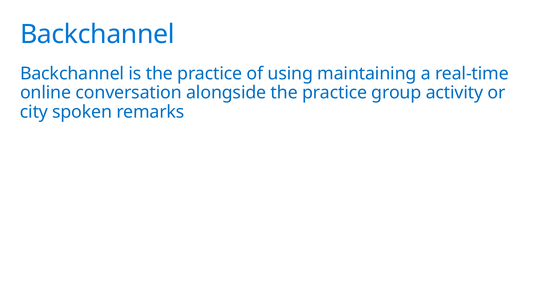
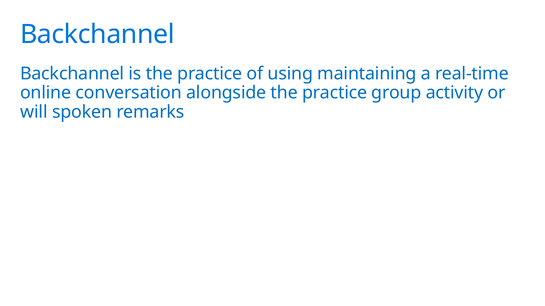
city: city -> will
